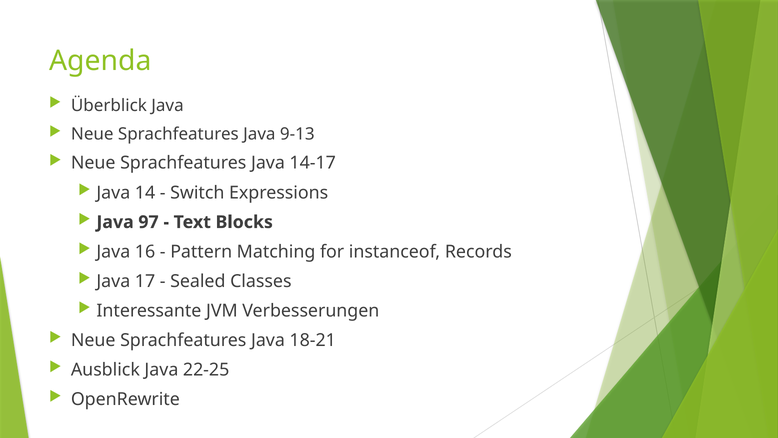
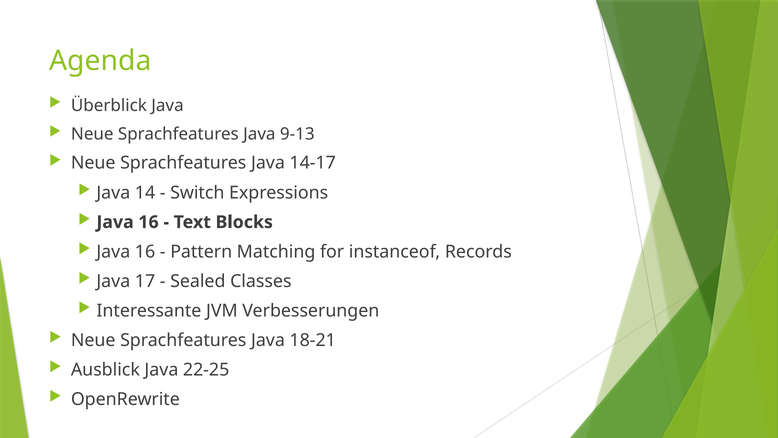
97 at (149, 222): 97 -> 16
